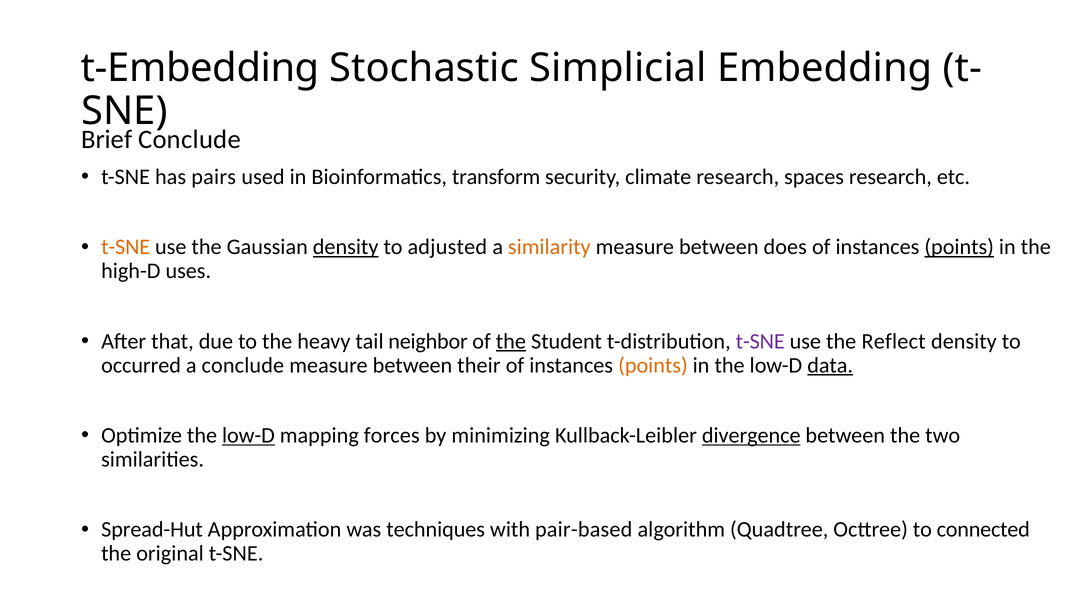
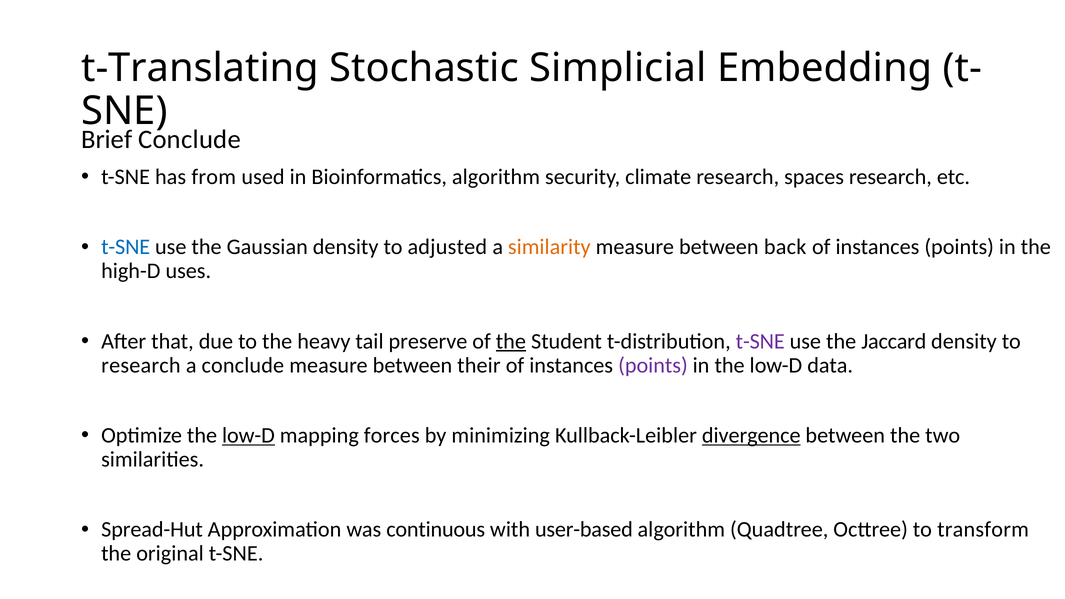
t-Embedding: t-Embedding -> t-Translating
pairs: pairs -> from
Bioinformatics transform: transform -> algorithm
t-SNE at (126, 247) colour: orange -> blue
density at (346, 247) underline: present -> none
does: does -> back
points at (959, 247) underline: present -> none
neighbor: neighbor -> preserve
Reflect: Reflect -> Jaccard
occurred at (141, 365): occurred -> research
points at (653, 365) colour: orange -> purple
data underline: present -> none
techniques: techniques -> continuous
pair-based: pair-based -> user-based
connected: connected -> transform
